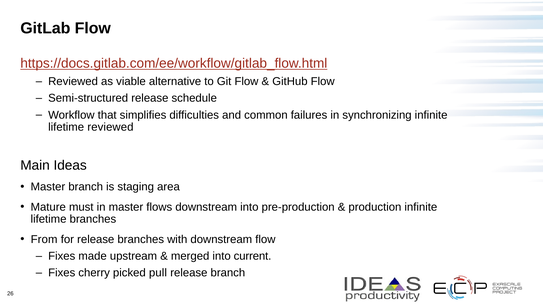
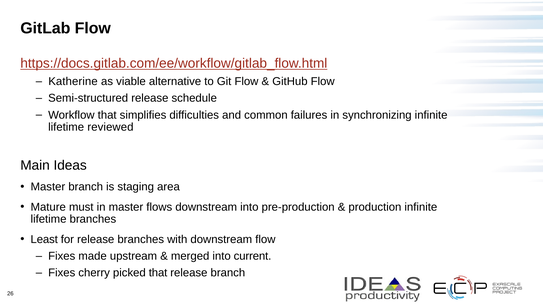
Reviewed at (73, 81): Reviewed -> Katherine
From: From -> Least
picked pull: pull -> that
